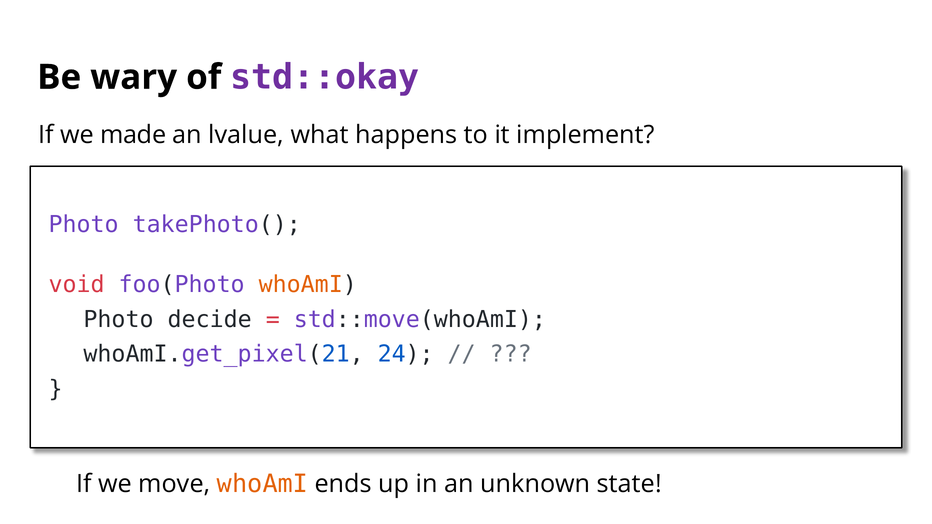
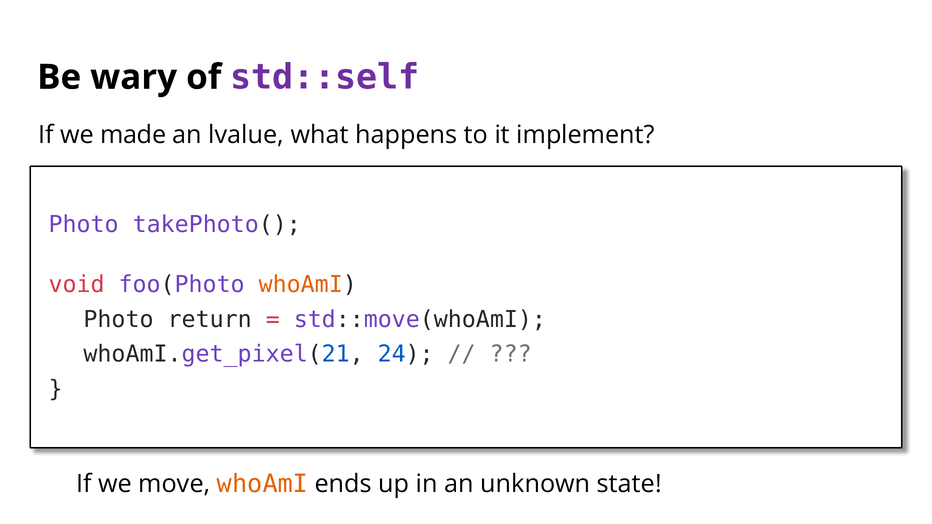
std::okay: std::okay -> std::self
decide: decide -> return
